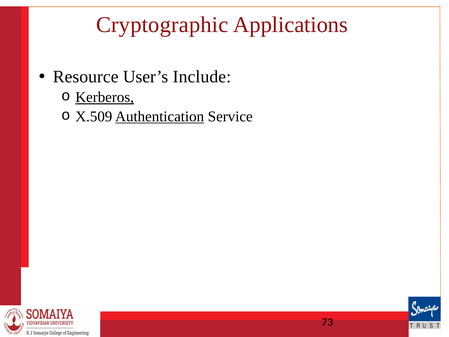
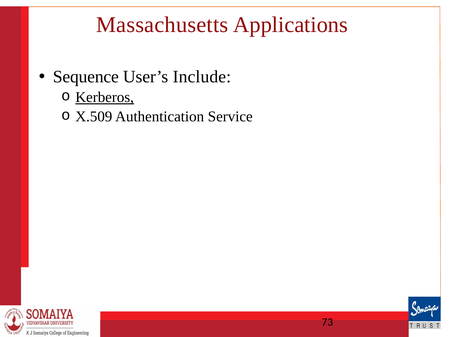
Cryptographic: Cryptographic -> Massachusetts
Resource: Resource -> Sequence
Authentication underline: present -> none
